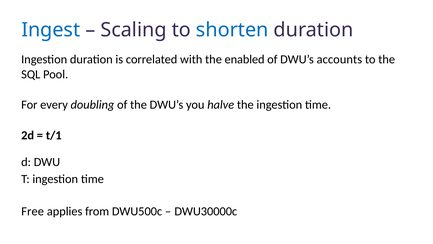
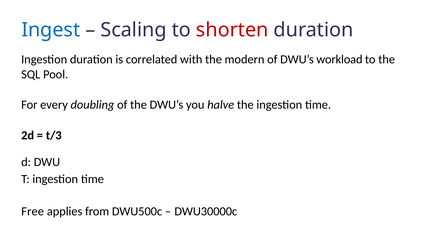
shorten colour: blue -> red
enabled: enabled -> modern
accounts: accounts -> workload
t/1: t/1 -> t/3
